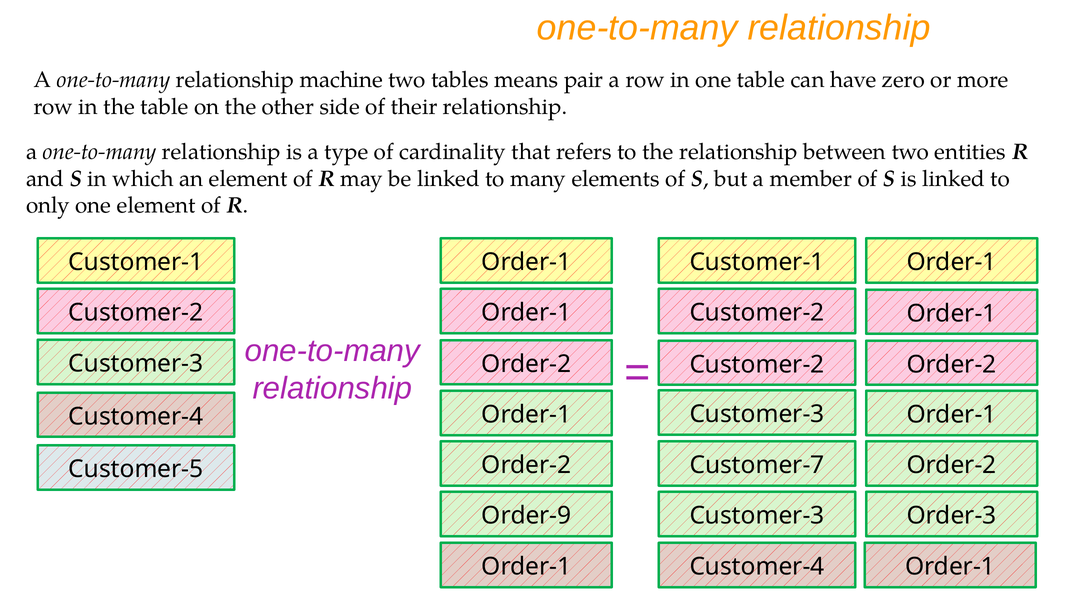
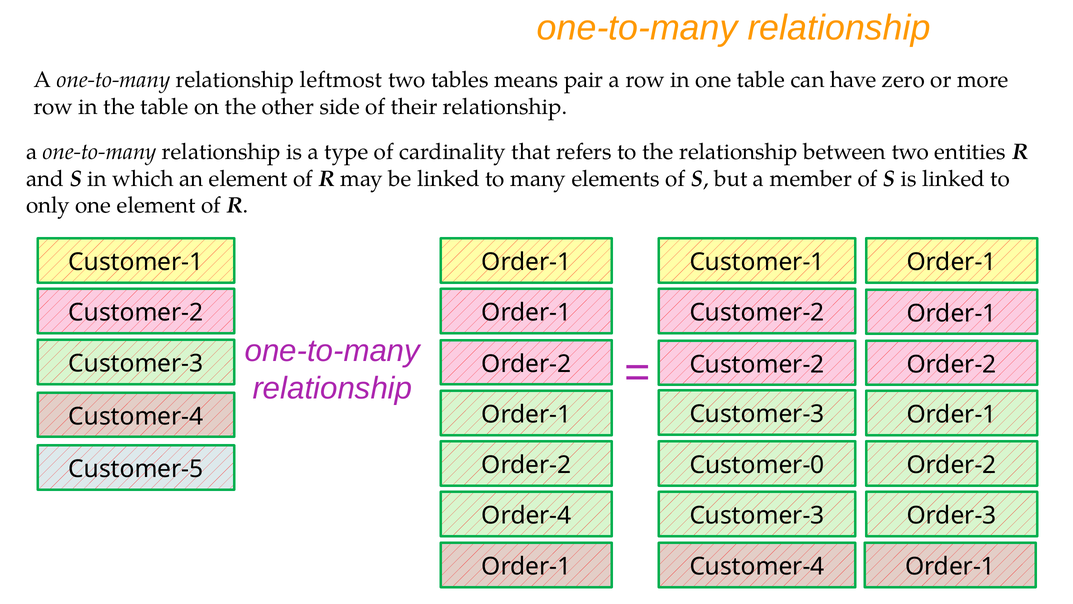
machine: machine -> leftmost
Customer-7: Customer-7 -> Customer-0
Order-9: Order-9 -> Order-4
